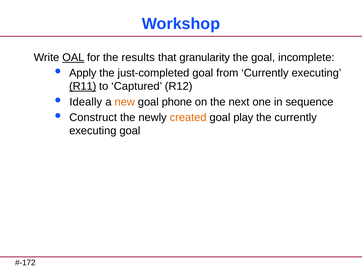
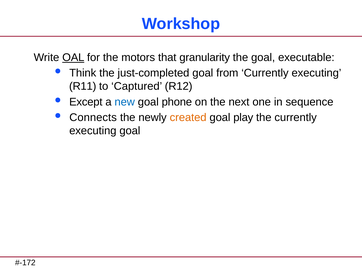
results: results -> motors
incomplete: incomplete -> executable
Apply: Apply -> Think
R11 underline: present -> none
Ideally: Ideally -> Except
new colour: orange -> blue
Construct: Construct -> Connects
